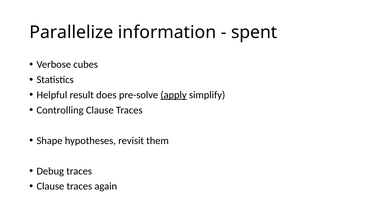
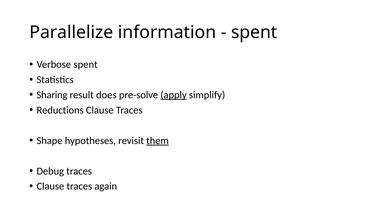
Verbose cubes: cubes -> spent
Helpful: Helpful -> Sharing
Controlling: Controlling -> Reductions
them underline: none -> present
